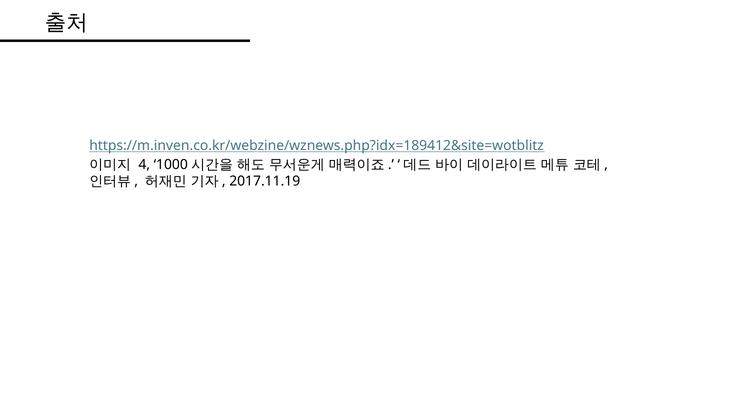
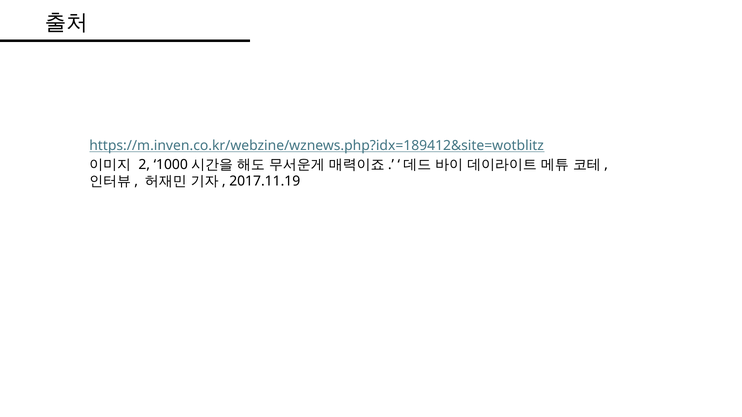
4: 4 -> 2
